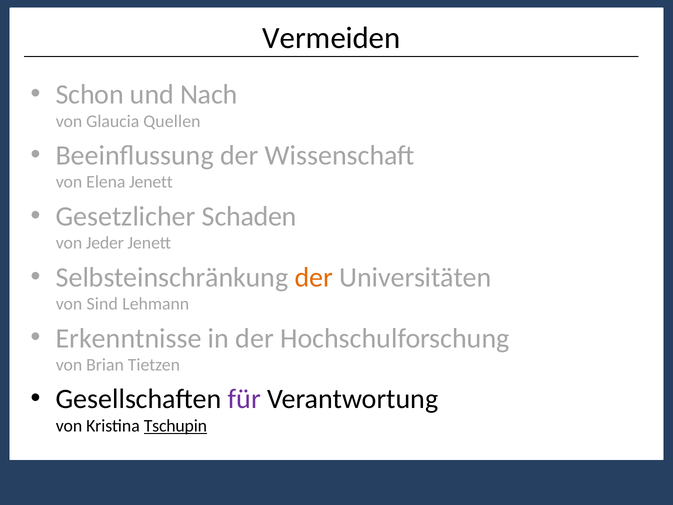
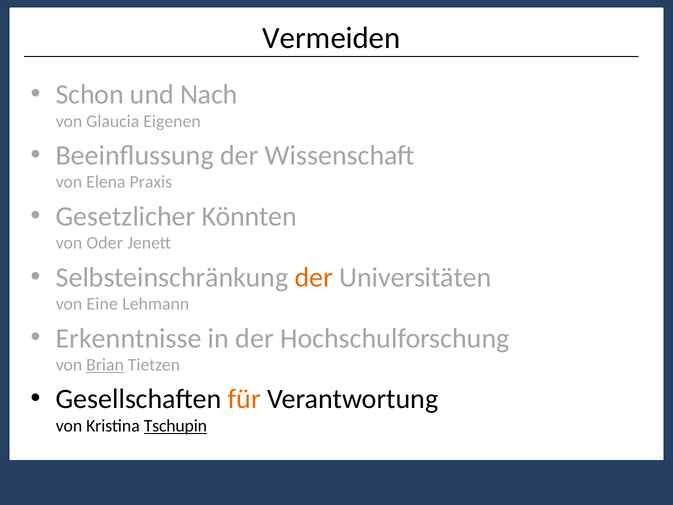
Quellen: Quellen -> Eigenen
Elena Jenett: Jenett -> Praxis
Schaden: Schaden -> Könnten
Jeder: Jeder -> Oder
Sind: Sind -> Eine
Brian underline: none -> present
für colour: purple -> orange
